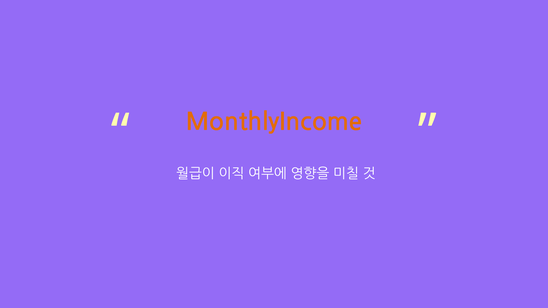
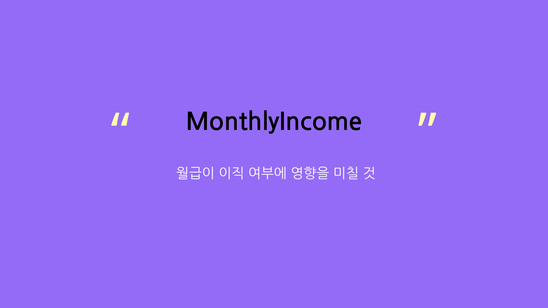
MonthlyIncome colour: orange -> black
